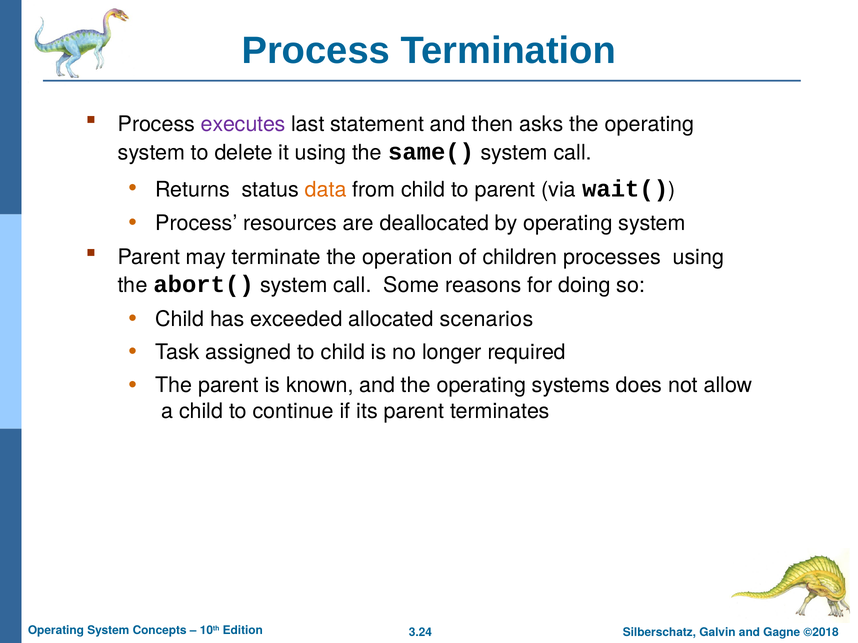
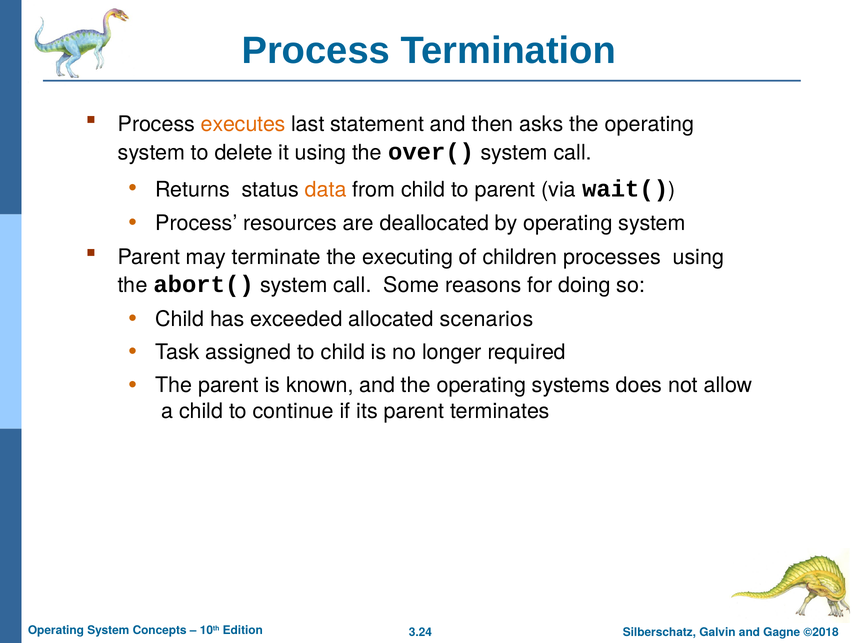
executes colour: purple -> orange
same(: same( -> over(
operation: operation -> executing
